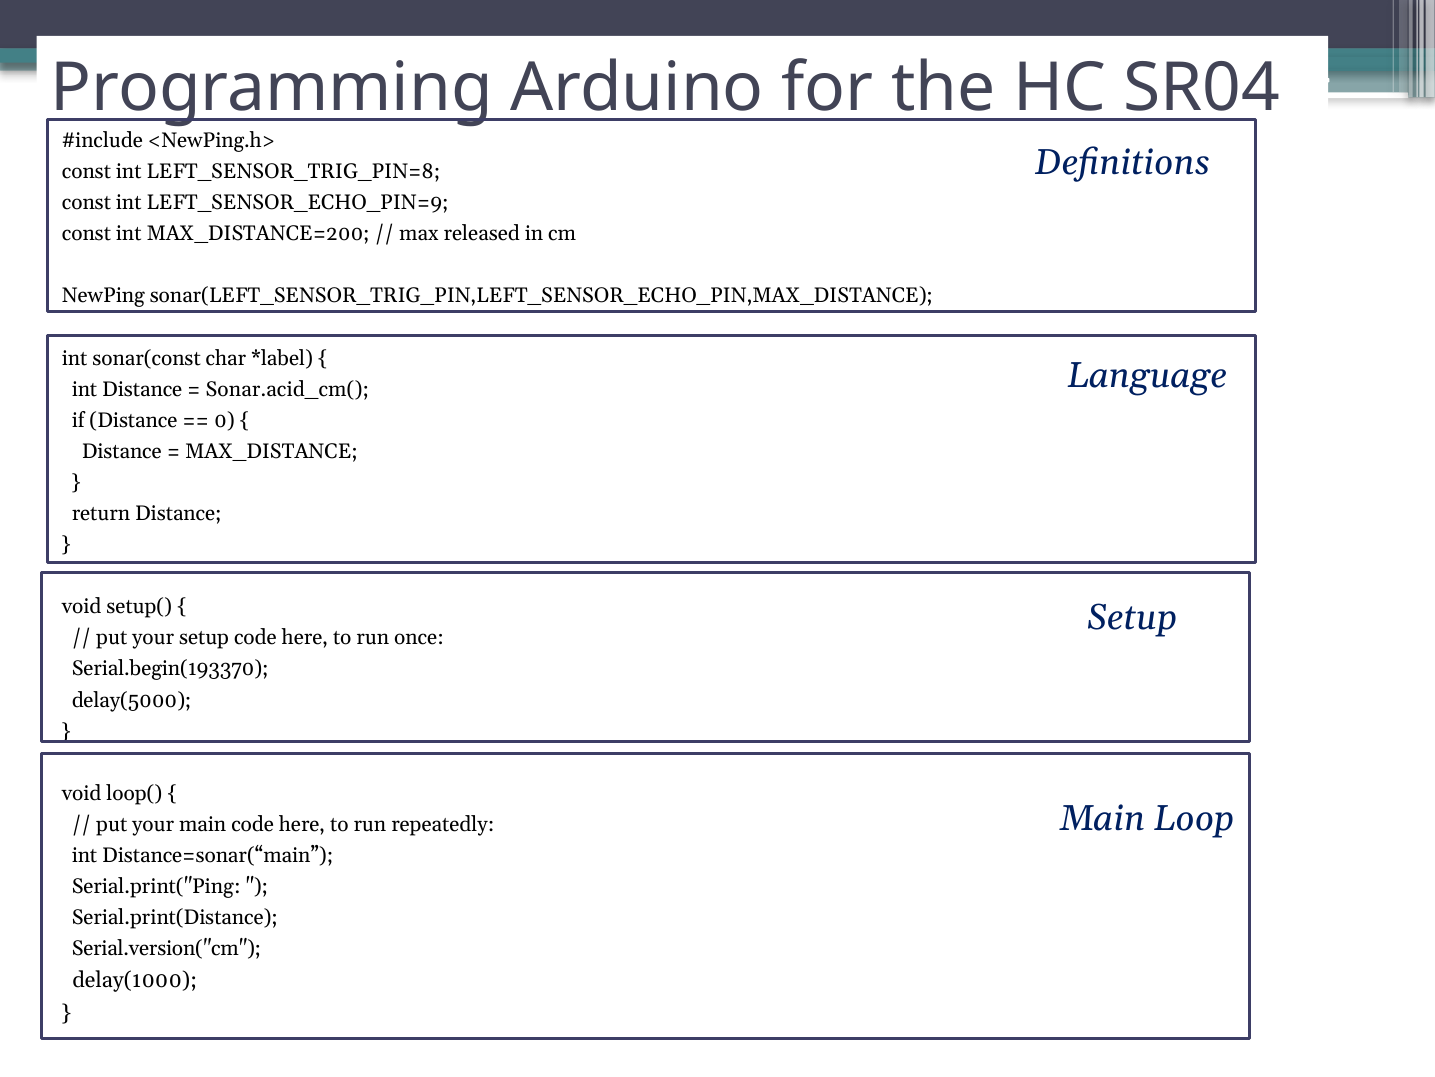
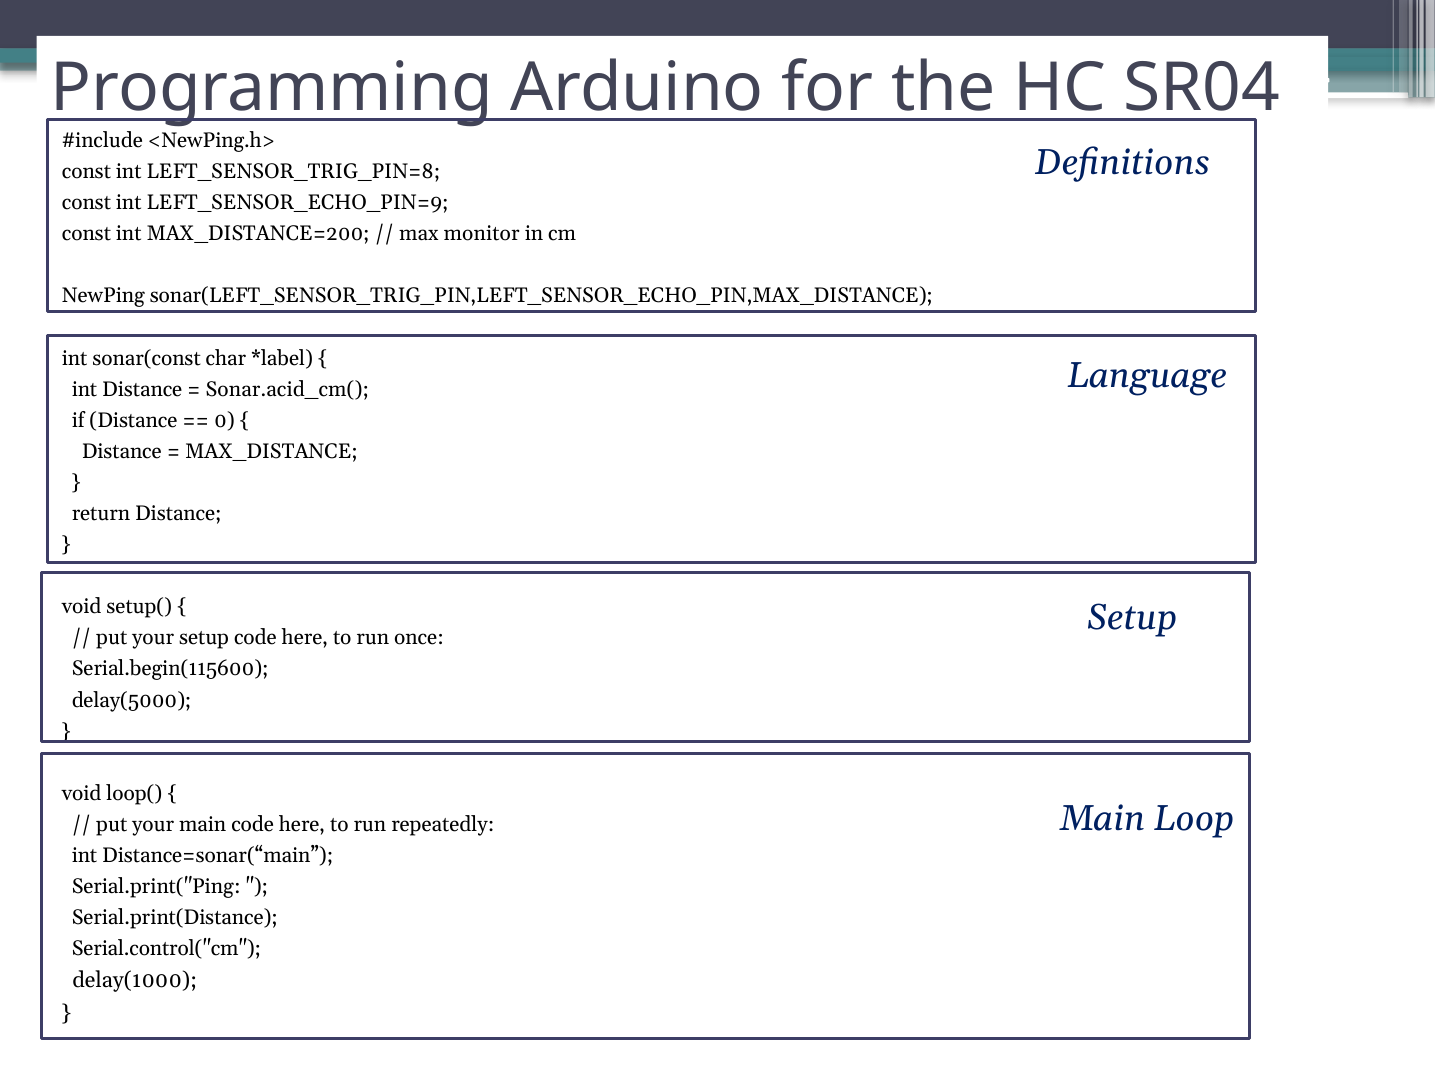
released: released -> monitor
Serial.begin(193370: Serial.begin(193370 -> Serial.begin(115600
Serial.version("cm: Serial.version("cm -> Serial.control("cm
